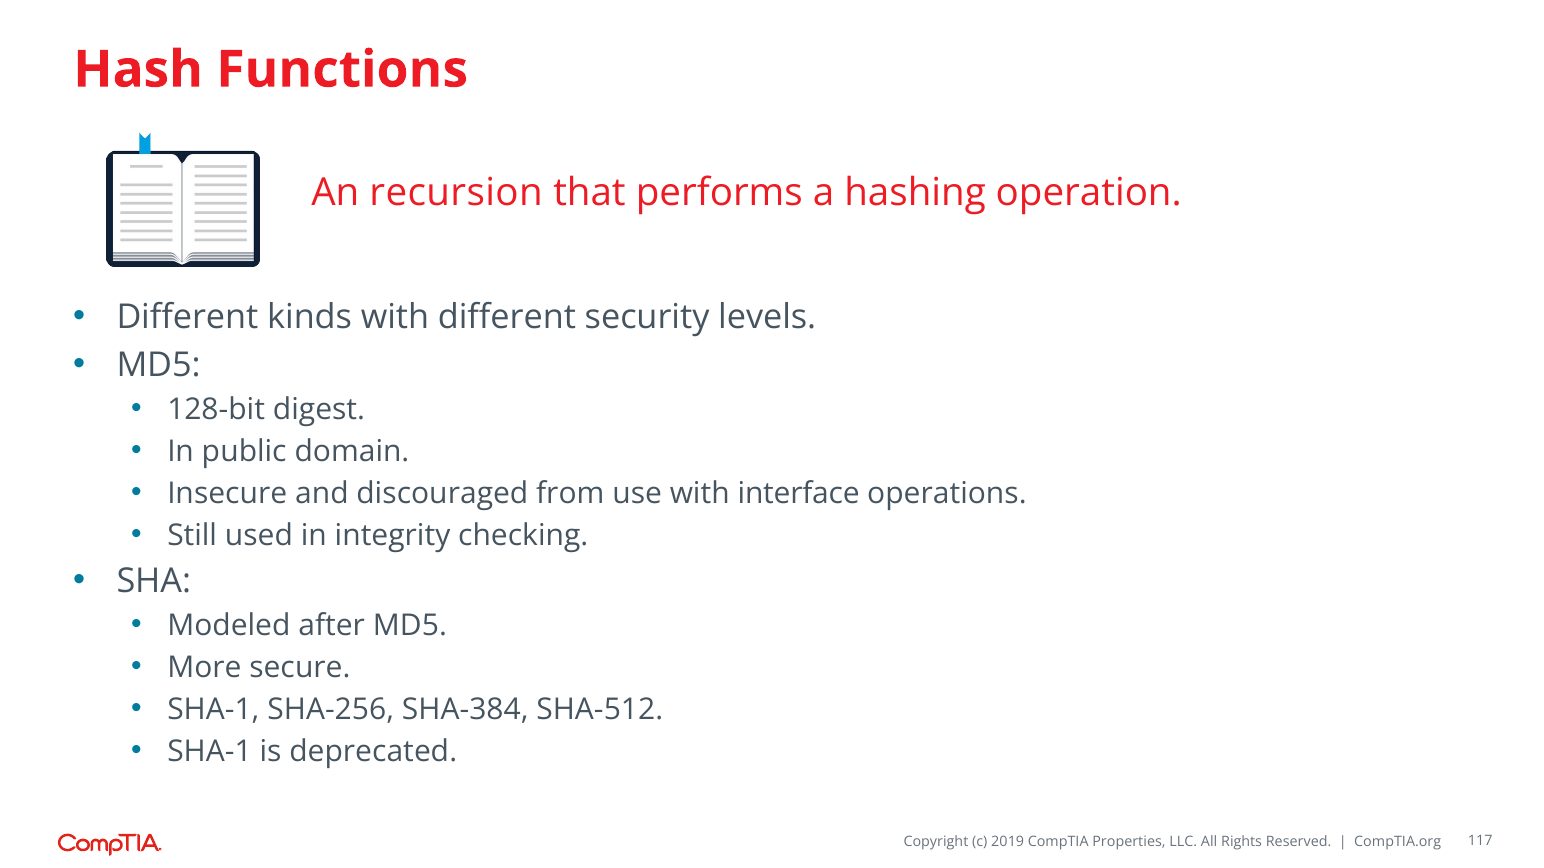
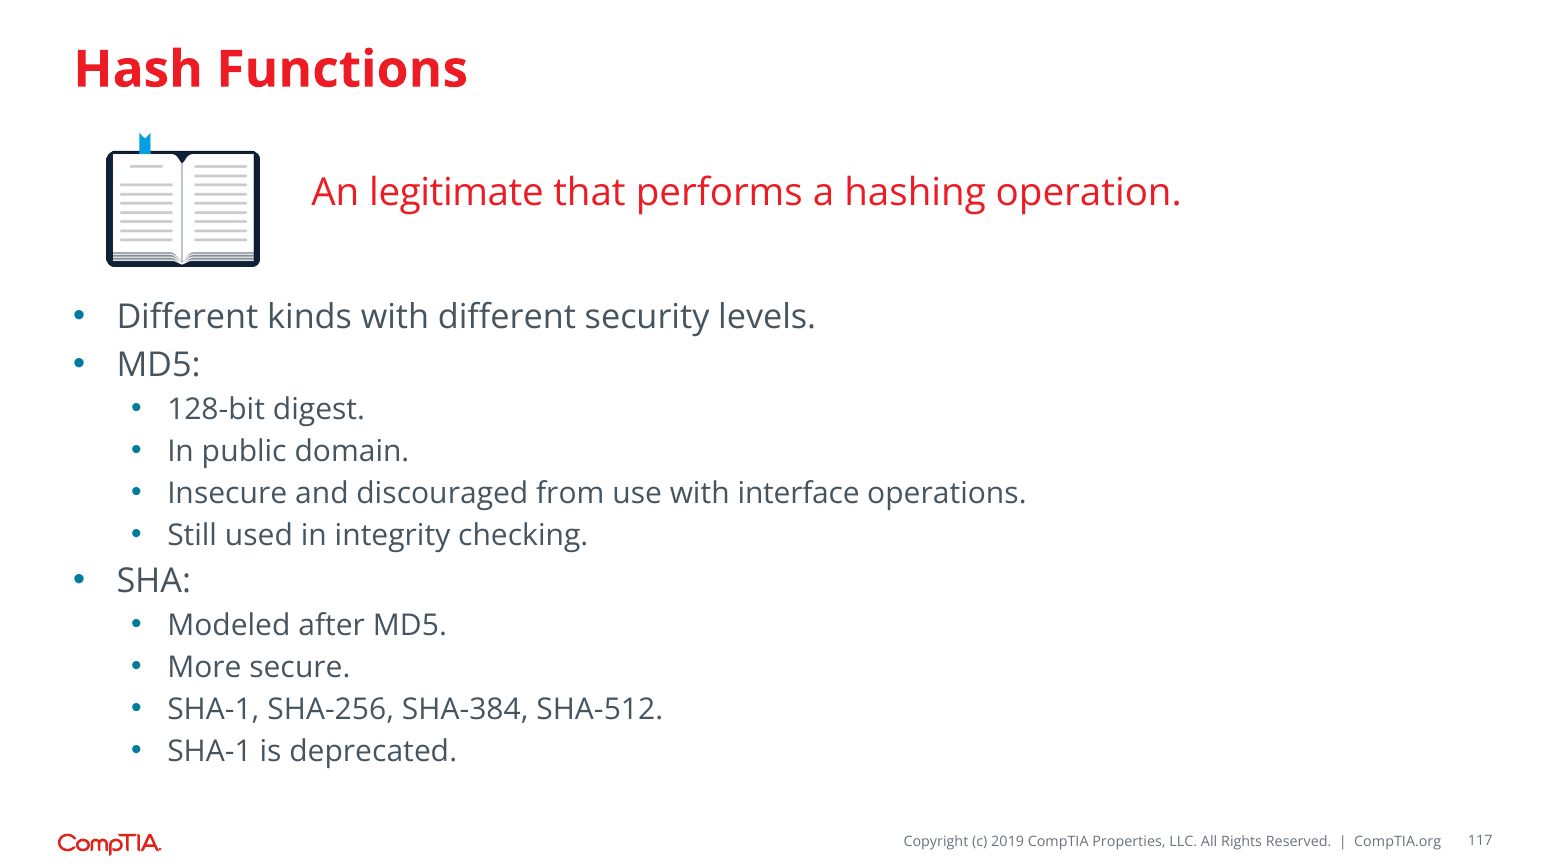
recursion: recursion -> legitimate
